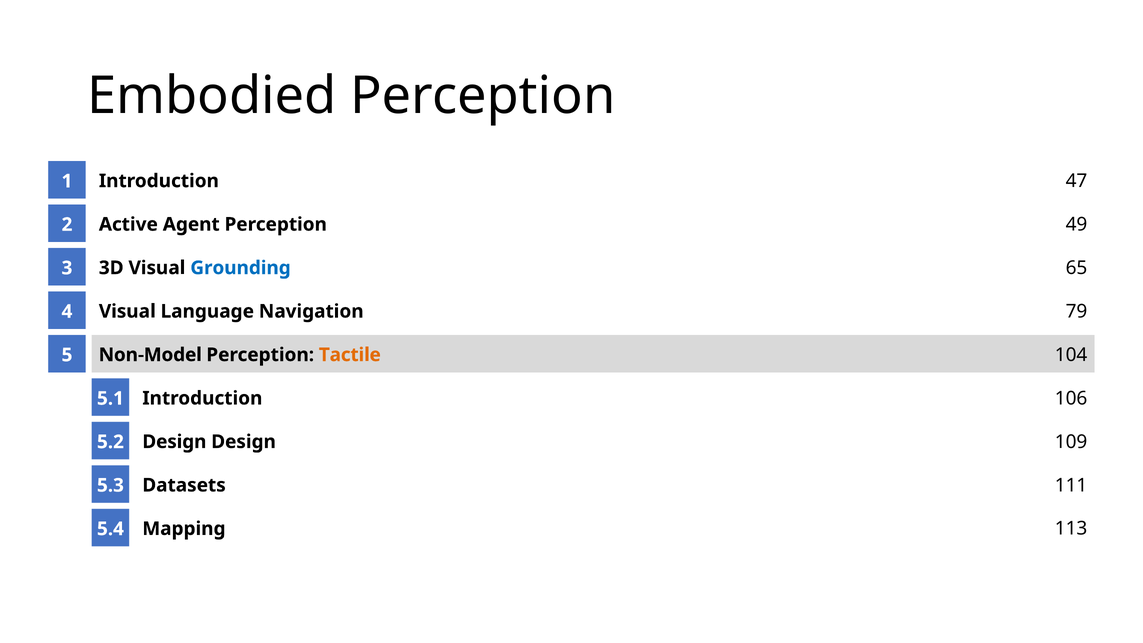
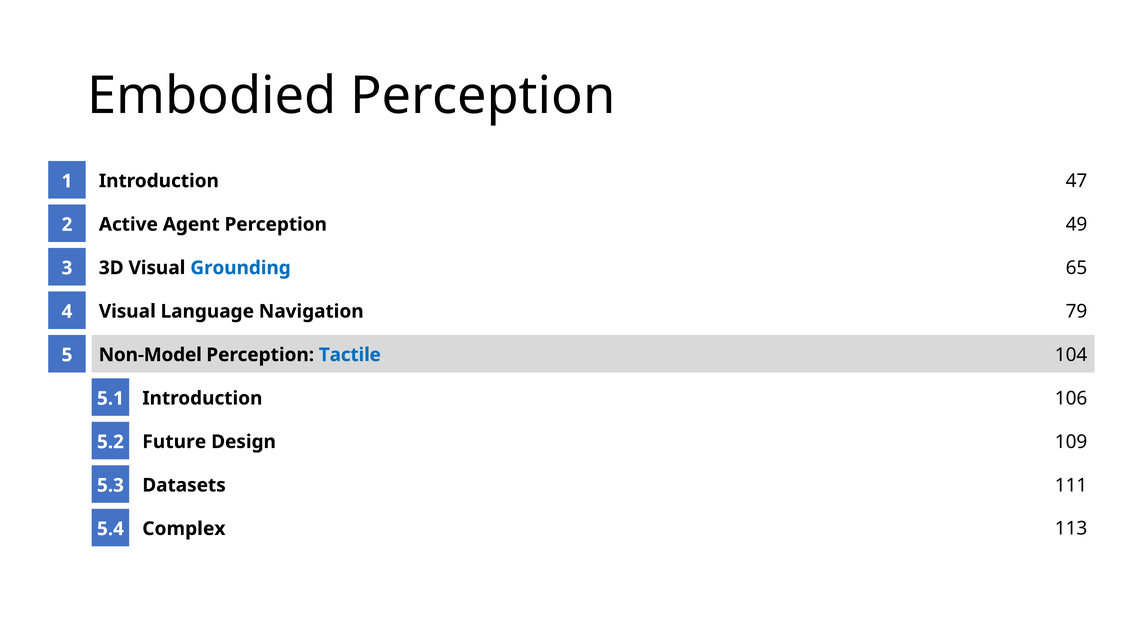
Tactile colour: orange -> blue
Design at (174, 442): Design -> Future
Mapping: Mapping -> Complex
